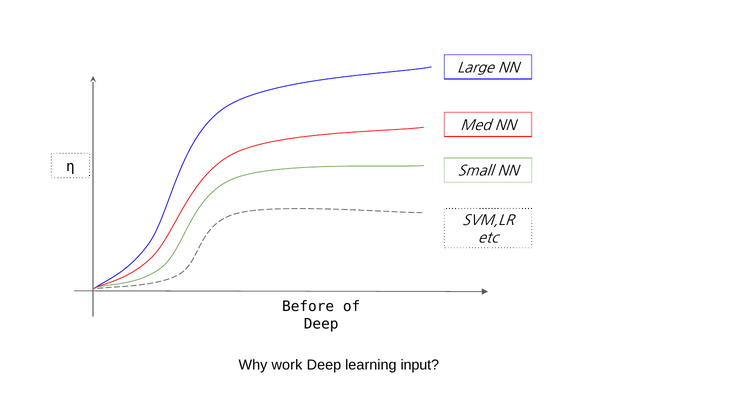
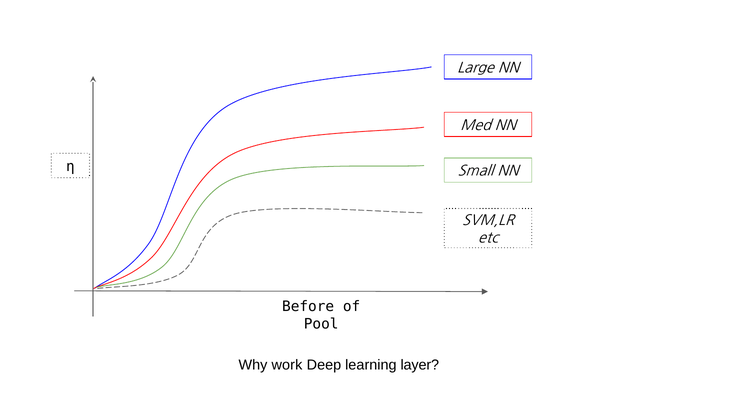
Deep at (321, 324): Deep -> Pool
input: input -> layer
